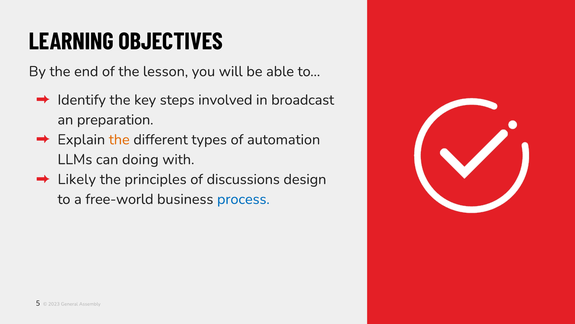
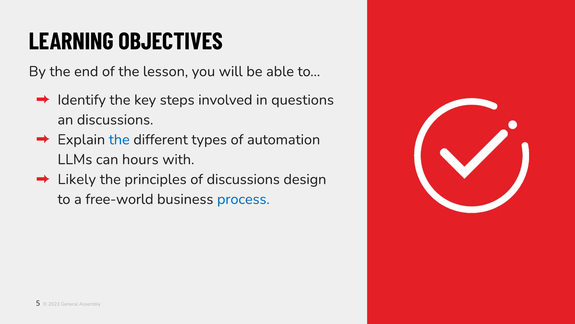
broadcast: broadcast -> questions
an preparation: preparation -> discussions
the at (119, 139) colour: orange -> blue
doing: doing -> hours
